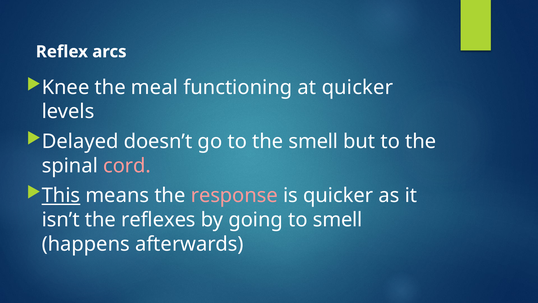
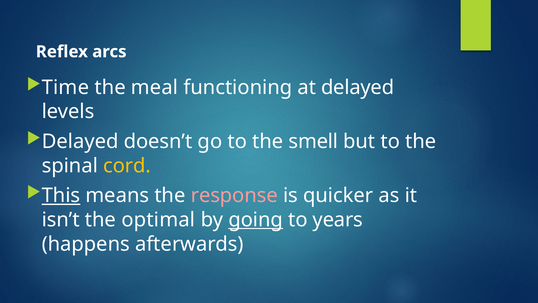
Knee: Knee -> Time
at quicker: quicker -> delayed
cord colour: pink -> yellow
reflexes: reflexes -> optimal
going underline: none -> present
to smell: smell -> years
